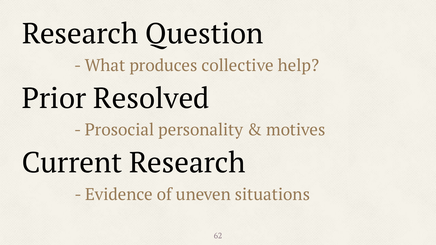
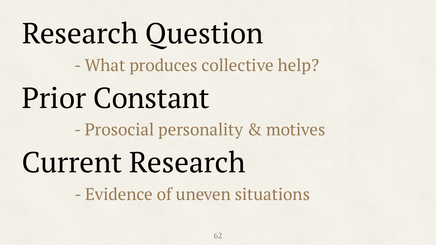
Resolved: Resolved -> Constant
